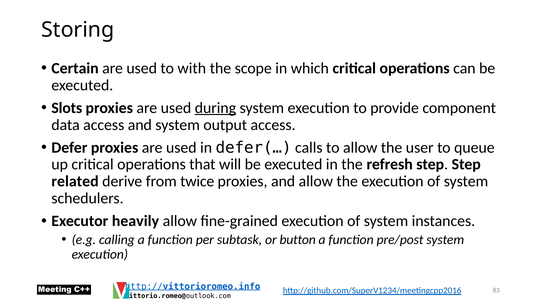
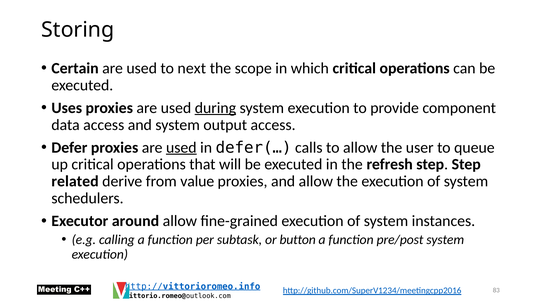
with: with -> next
Slots: Slots -> Uses
used at (181, 148) underline: none -> present
twice: twice -> value
heavily: heavily -> around
